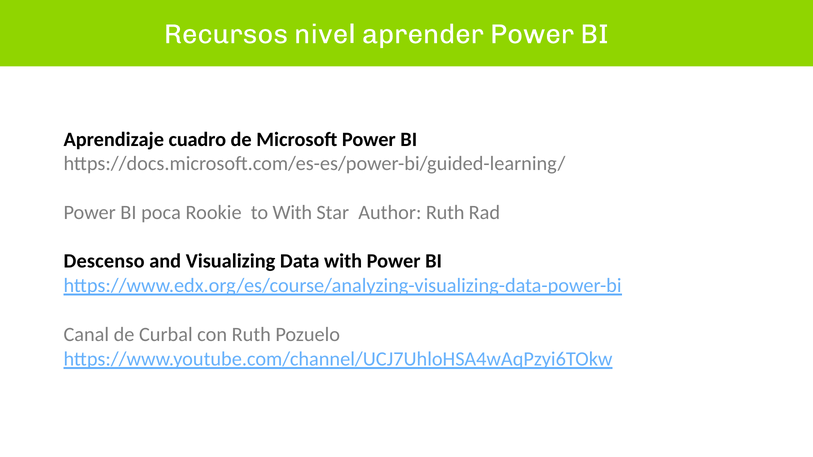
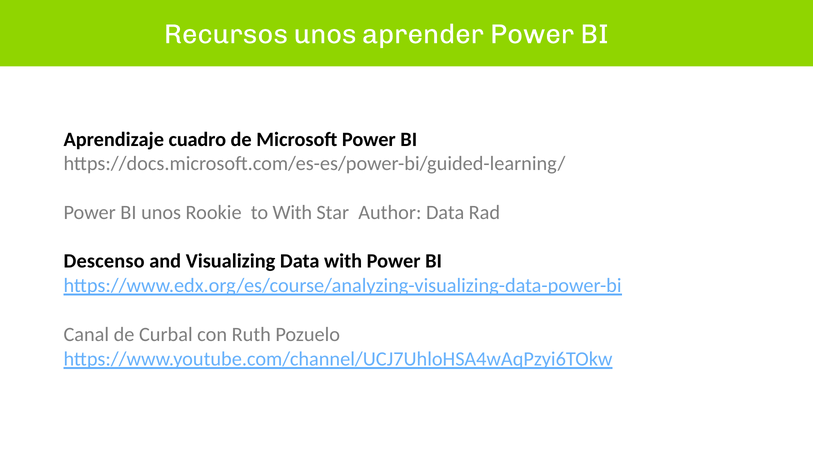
Recursos nivel: nivel -> unos
BI poca: poca -> unos
Author Ruth: Ruth -> Data
